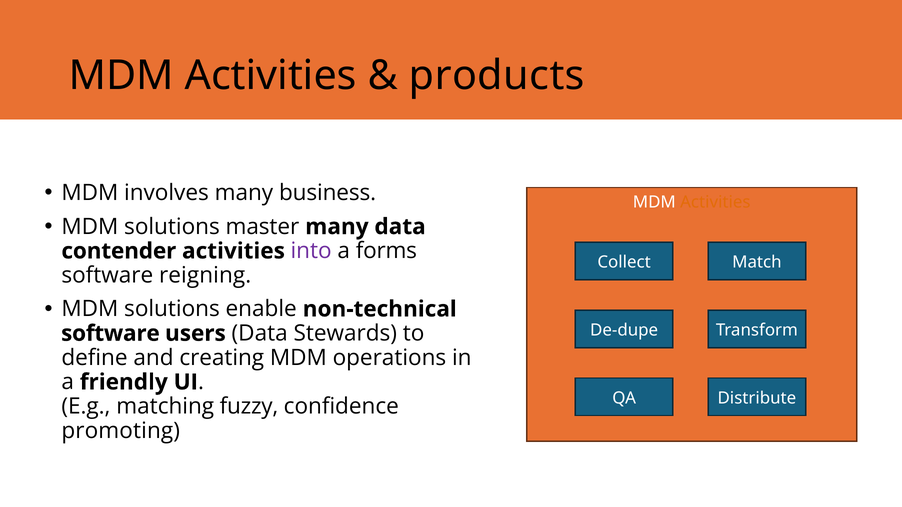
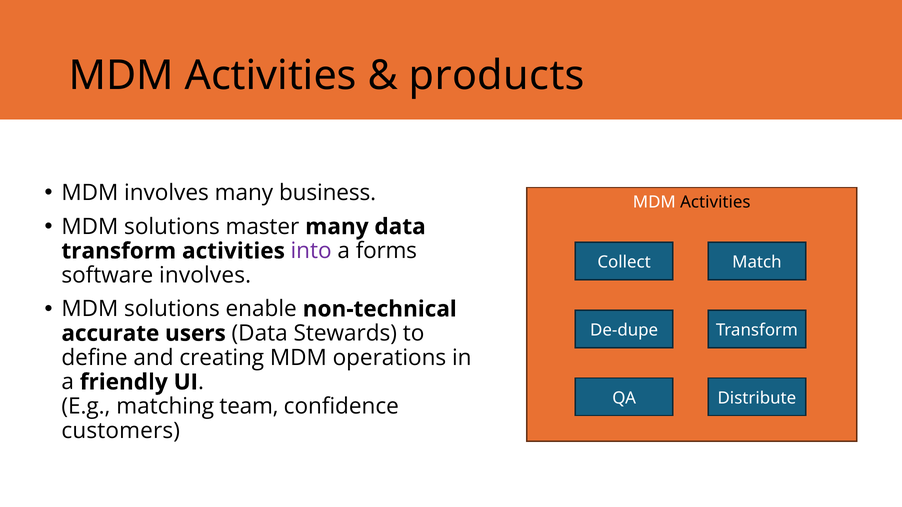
Activities at (715, 202) colour: orange -> black
contender at (119, 251): contender -> transform
software reigning: reigning -> involves
software at (110, 334): software -> accurate
fuzzy: fuzzy -> team
promoting: promoting -> customers
